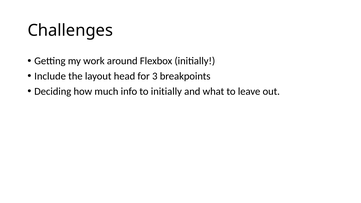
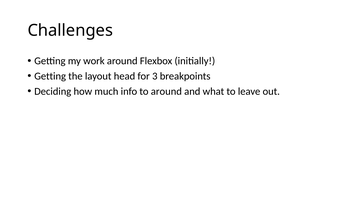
Include at (50, 76): Include -> Getting
to initially: initially -> around
